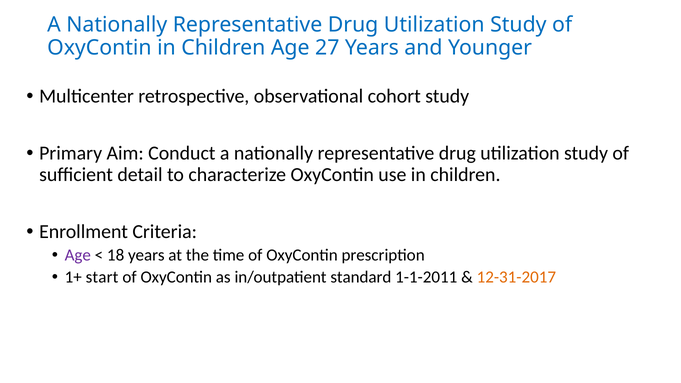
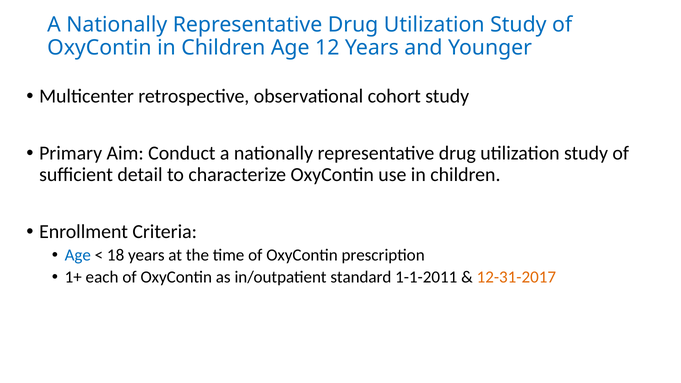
27: 27 -> 12
Age at (78, 255) colour: purple -> blue
start: start -> each
